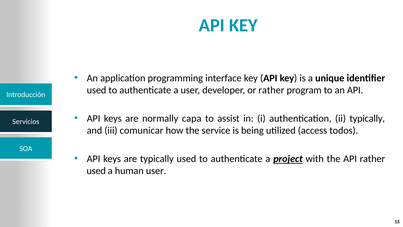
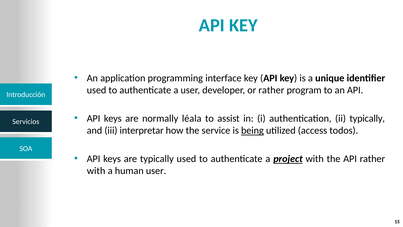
capa: capa -> léala
comunicar: comunicar -> interpretar
being underline: none -> present
used at (96, 171): used -> with
